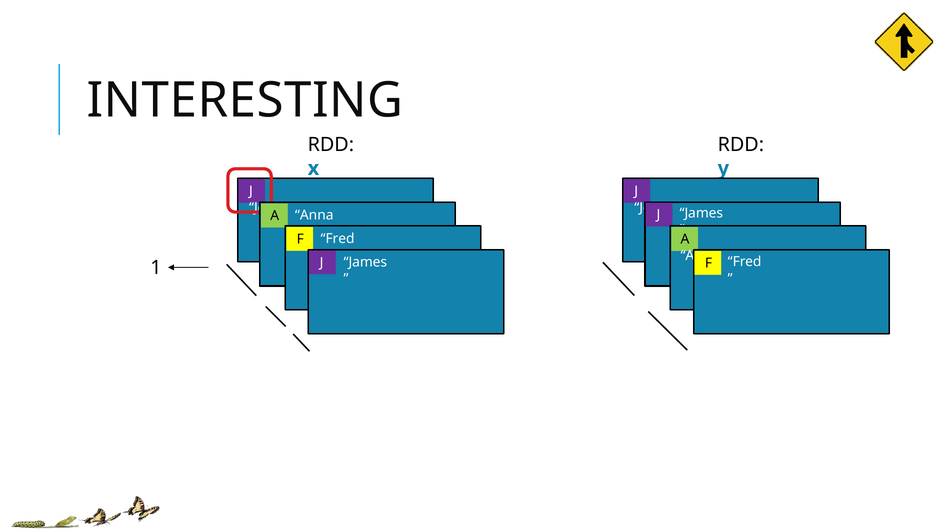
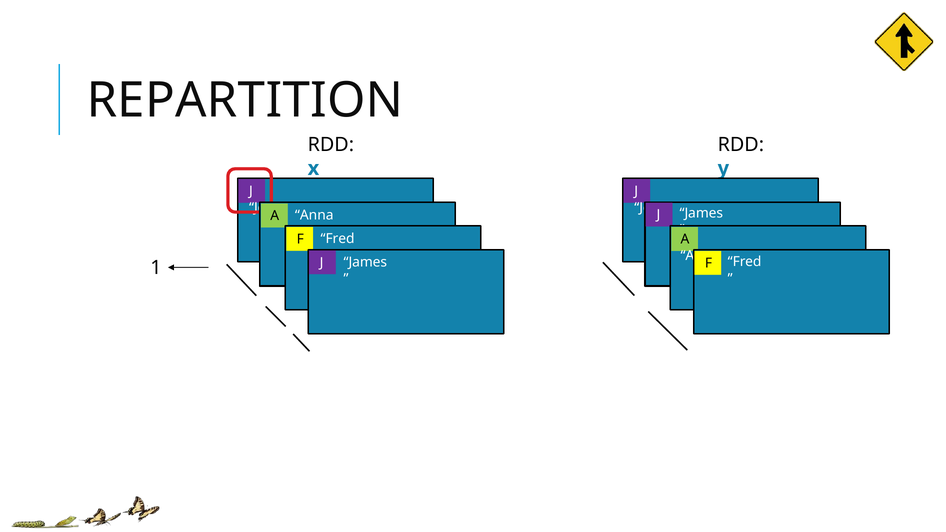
INTERESTING: INTERESTING -> REPARTITION
